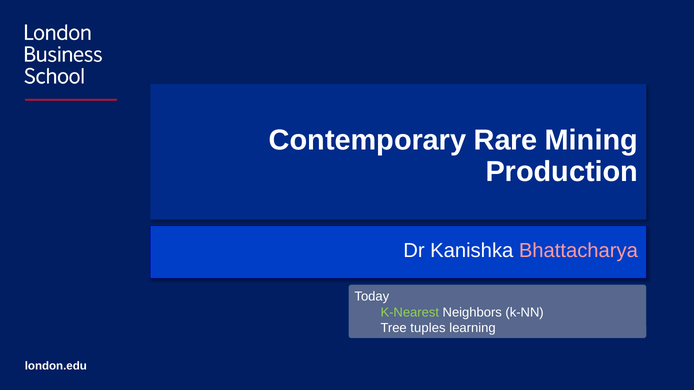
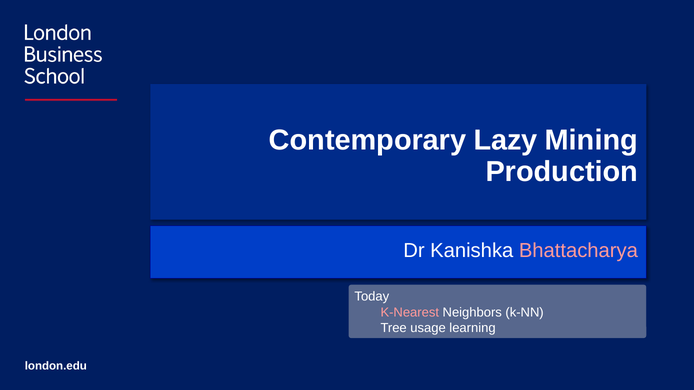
Rare: Rare -> Lazy
K-Nearest colour: light green -> pink
tuples: tuples -> usage
